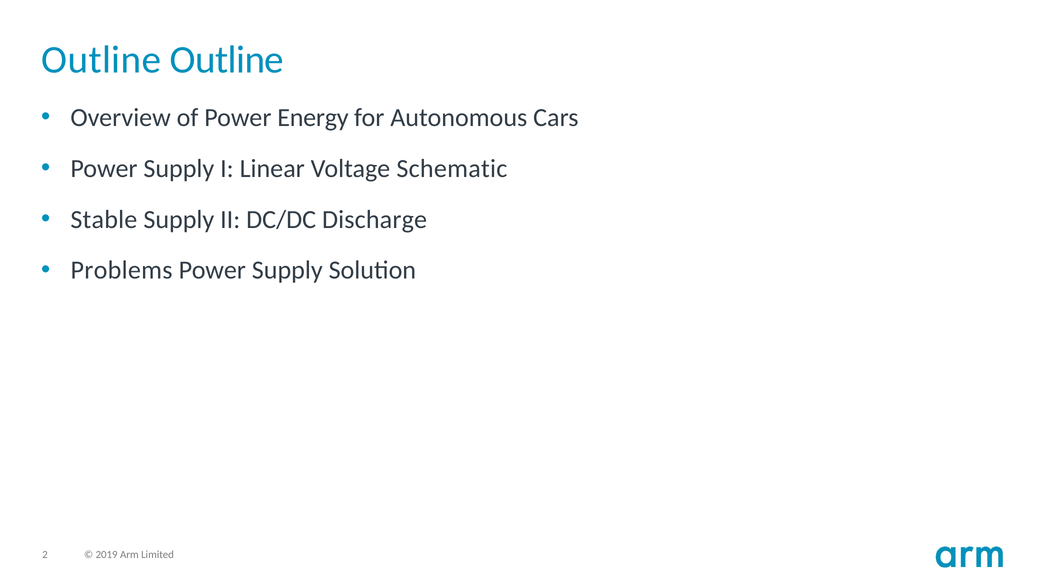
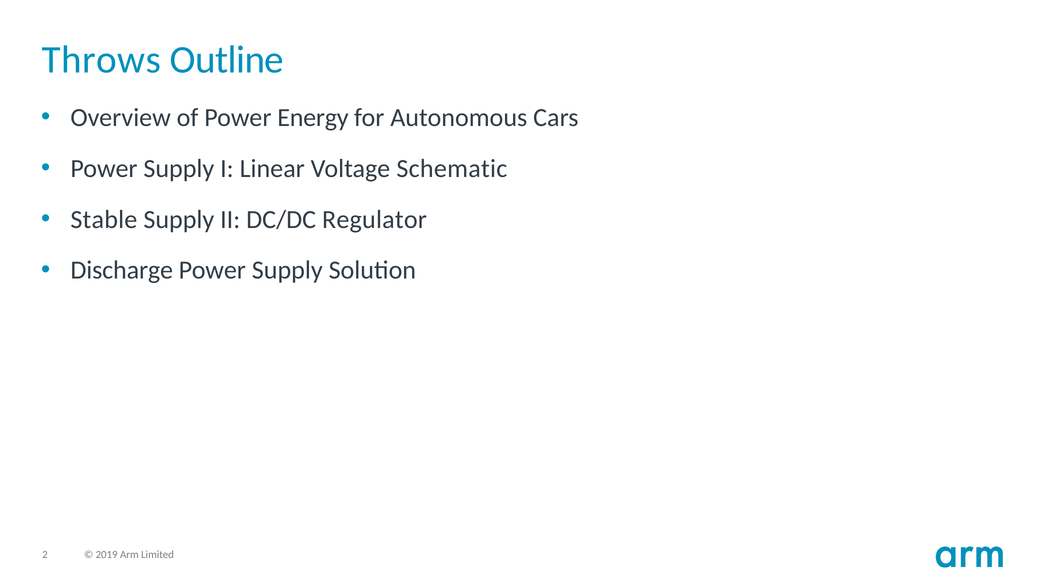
Outline at (101, 60): Outline -> Throws
Discharge: Discharge -> Regulator
Problems: Problems -> Discharge
